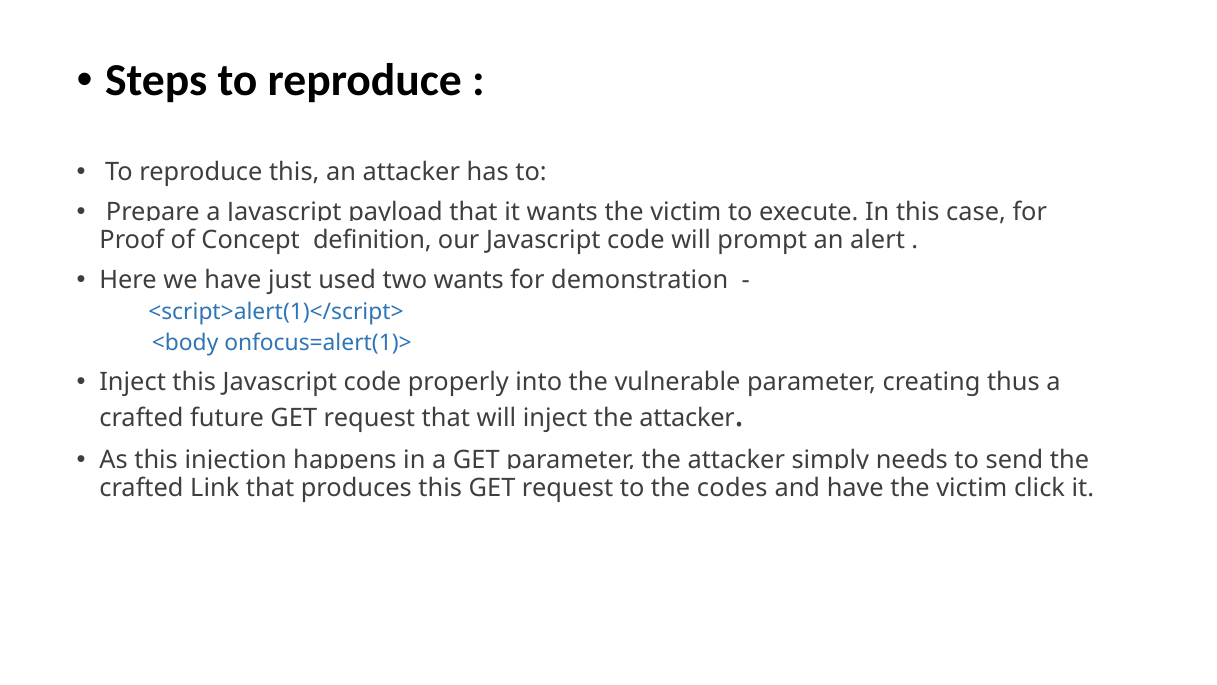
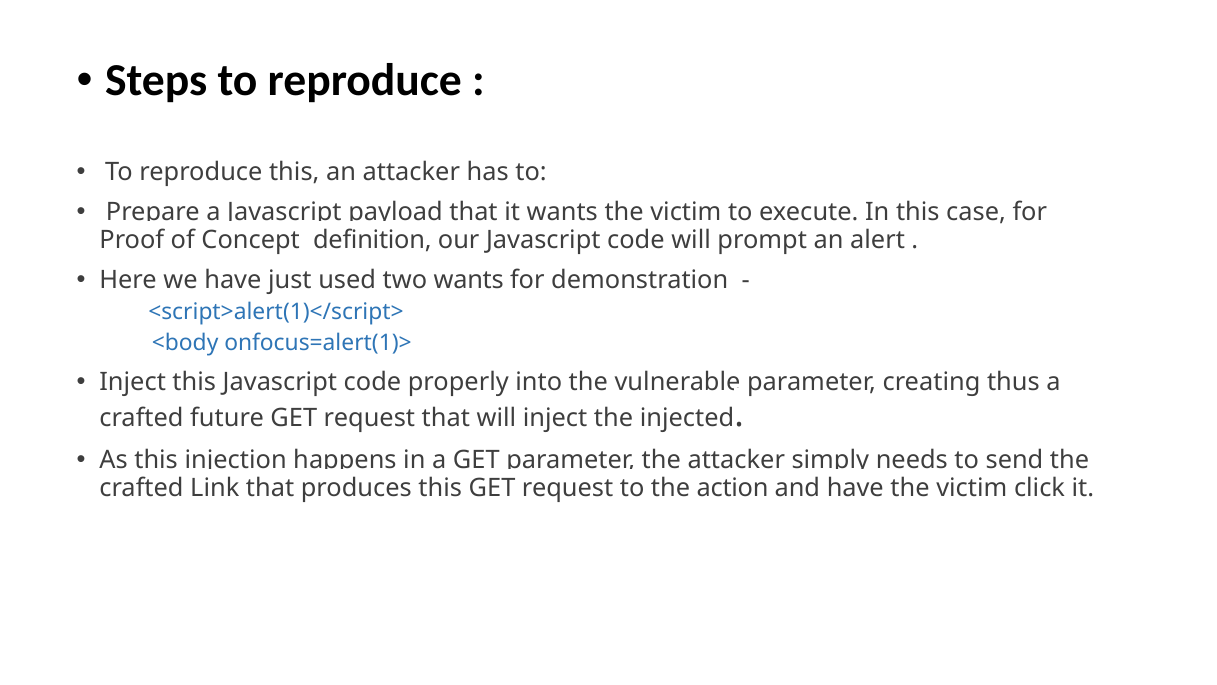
inject the attacker: attacker -> injected
codes: codes -> action
